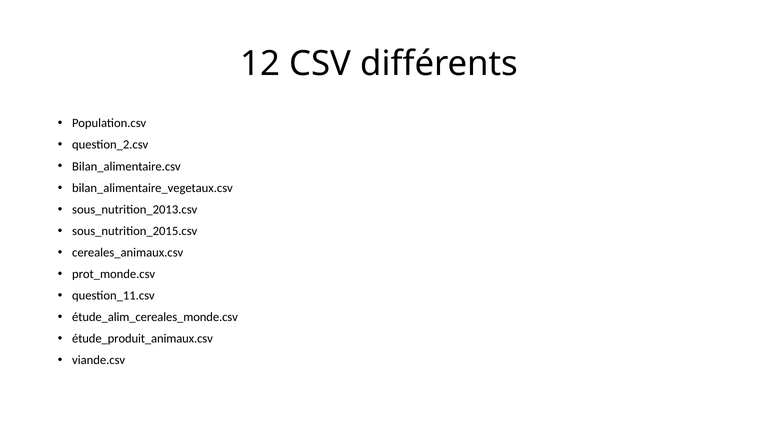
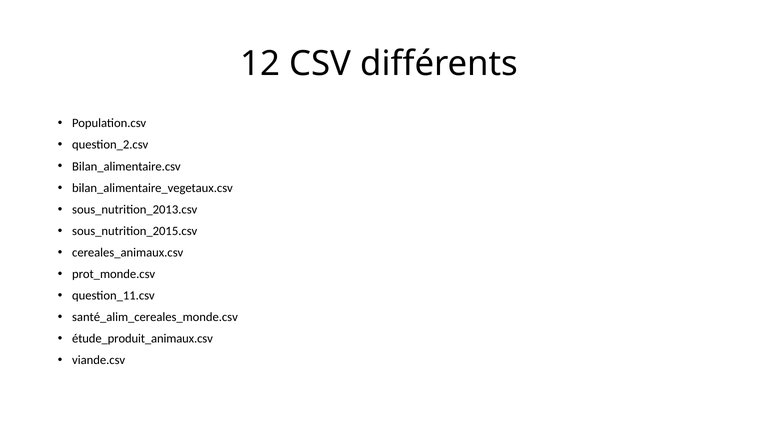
étude_alim_cereales_monde.csv: étude_alim_cereales_monde.csv -> santé_alim_cereales_monde.csv
